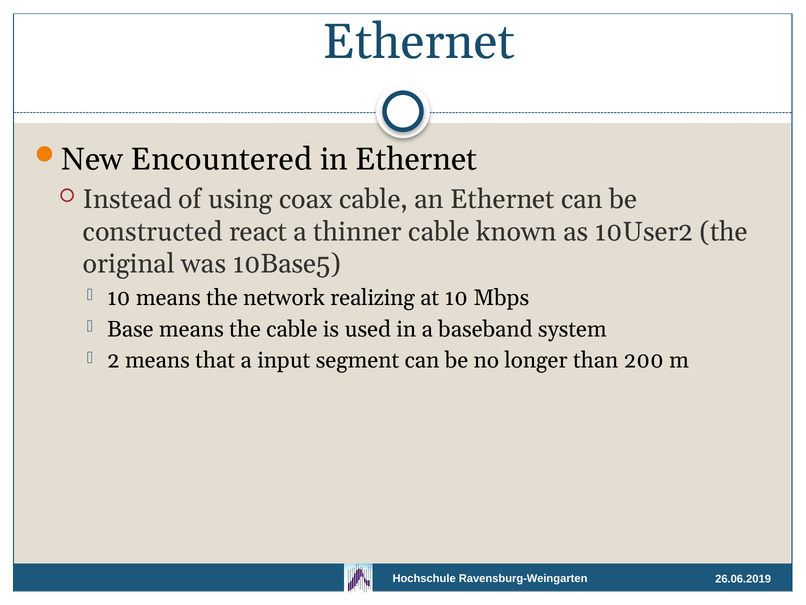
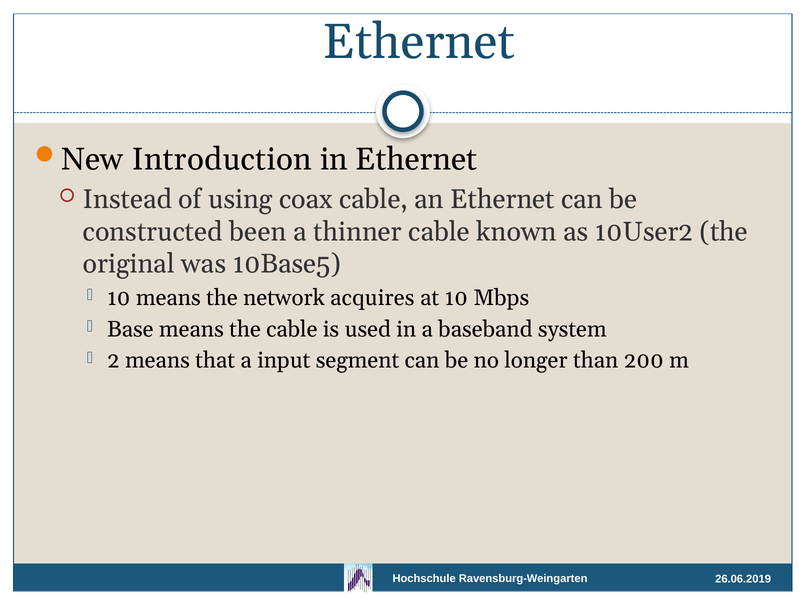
Encountered: Encountered -> Introduction
react: react -> been
realizing: realizing -> acquires
